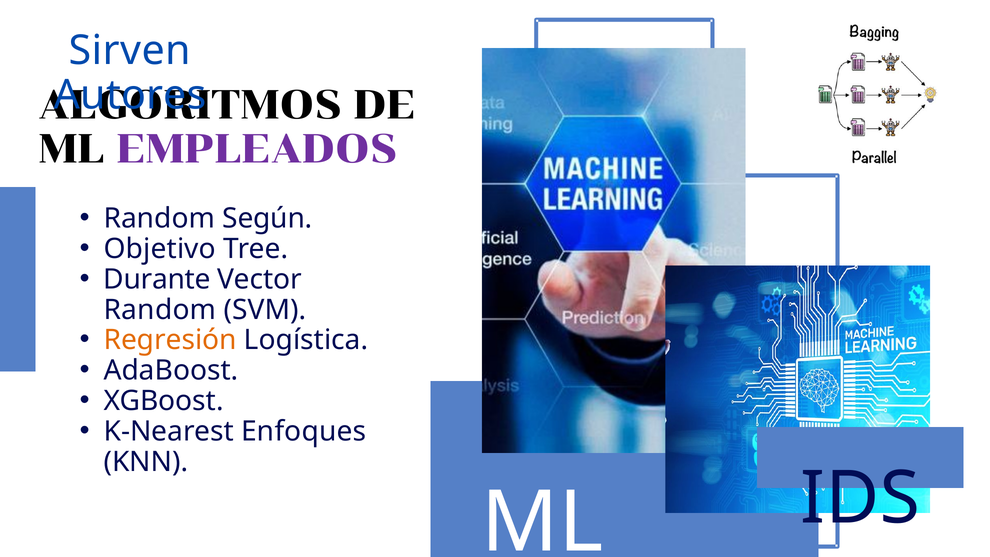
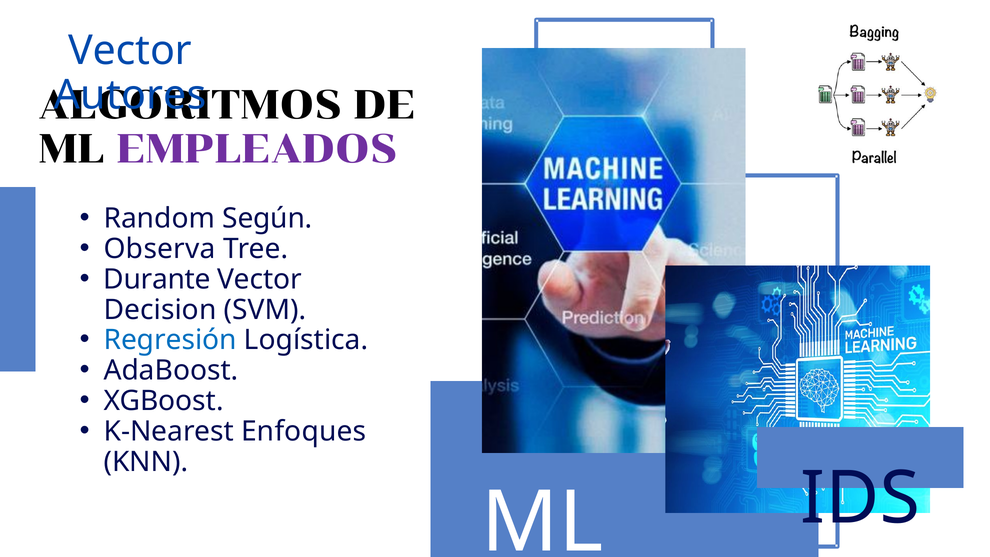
Sirven at (130, 51): Sirven -> Vector
Objetivo: Objetivo -> Observa
Random at (160, 310): Random -> Decision
Regresión colour: orange -> blue
